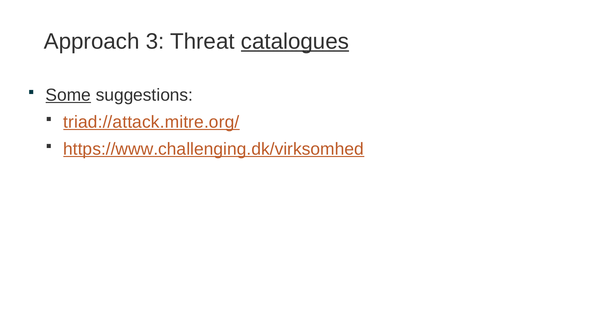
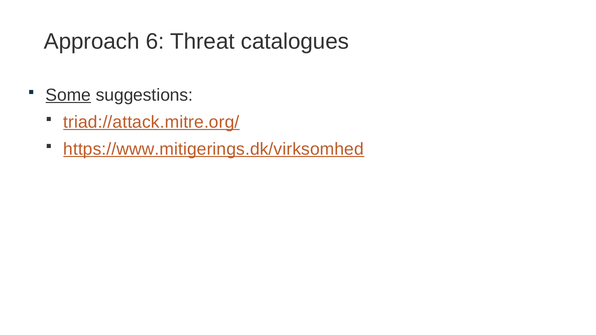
3: 3 -> 6
catalogues underline: present -> none
https://www.challenging.dk/virksomhed: https://www.challenging.dk/virksomhed -> https://www.mitigerings.dk/virksomhed
